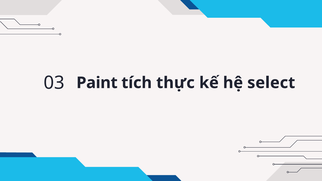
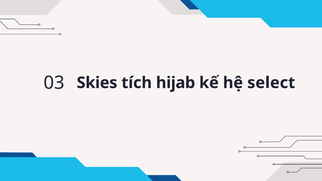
Paint: Paint -> Skies
thực: thực -> hijab
